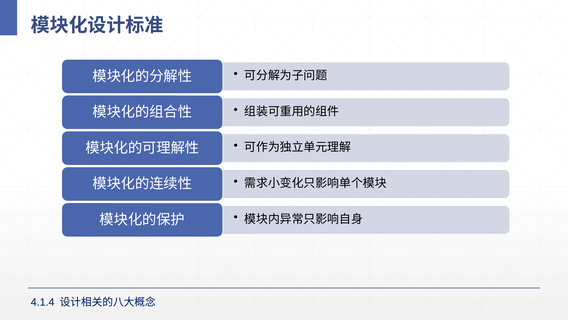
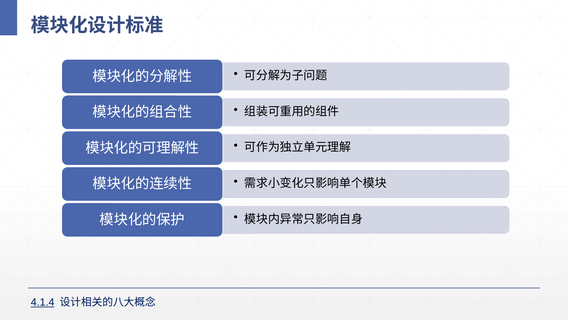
4.1.4 underline: none -> present
